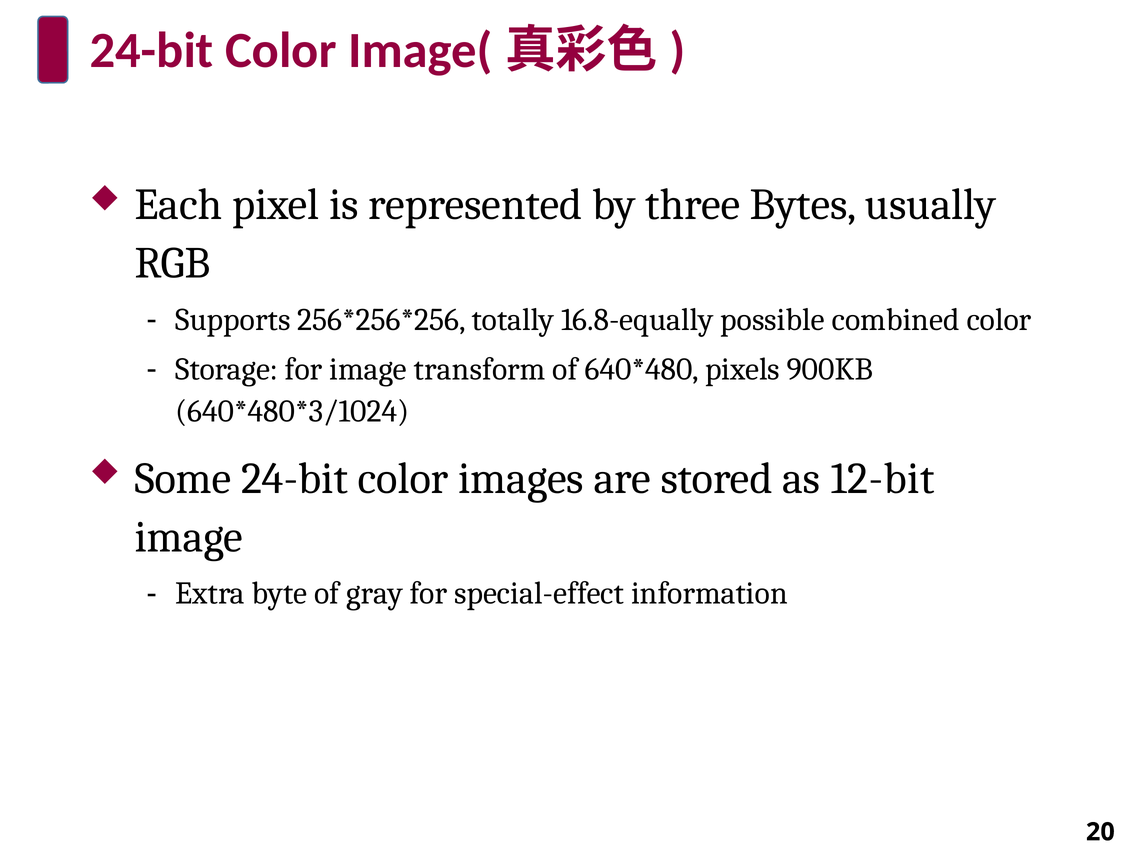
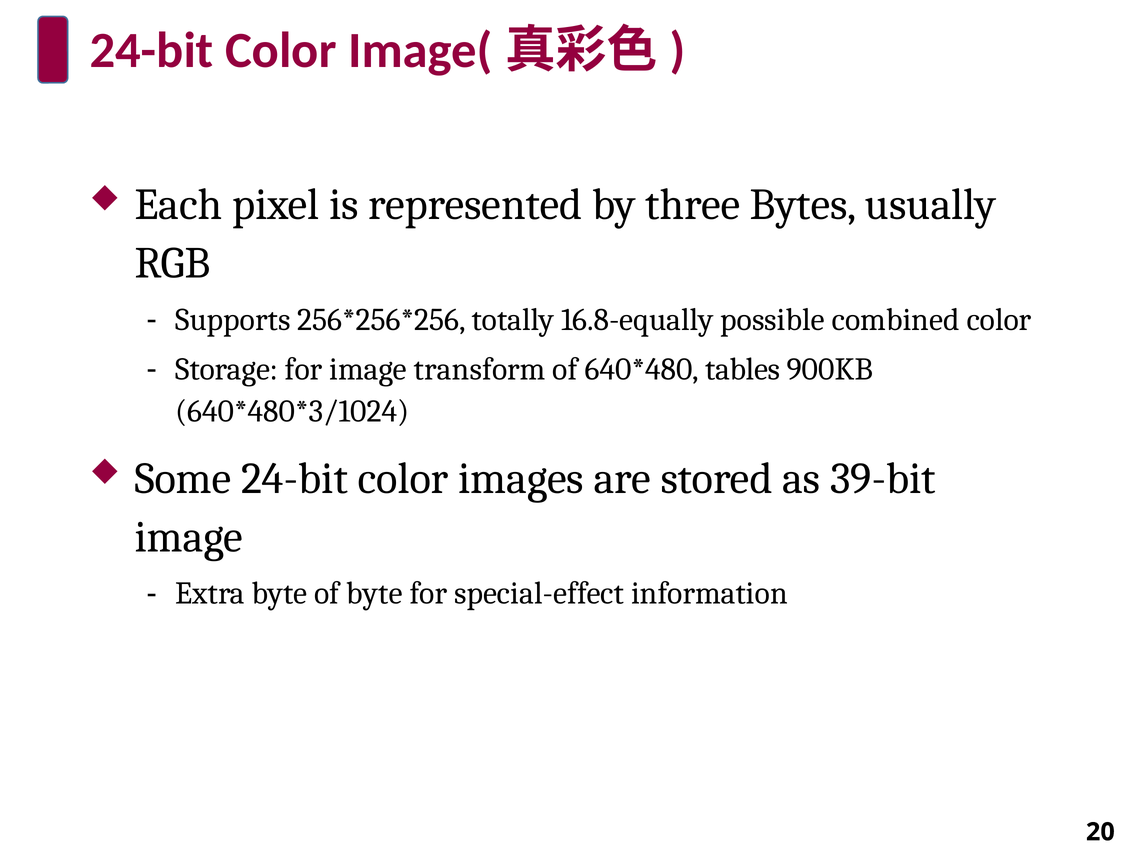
pixels: pixels -> tables
12-bit: 12-bit -> 39-bit
of gray: gray -> byte
